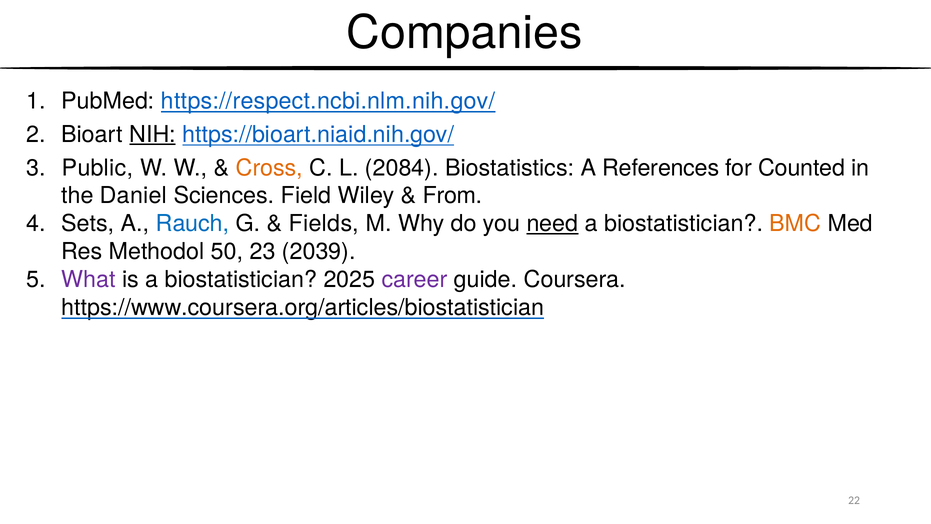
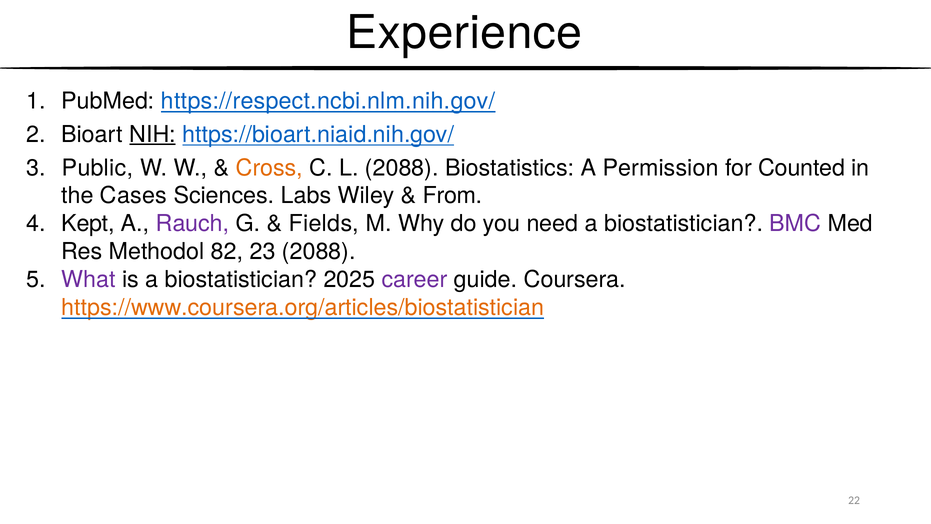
Companies: Companies -> Experience
L 2084: 2084 -> 2088
References: References -> Permission
Daniel: Daniel -> Cases
Field: Field -> Labs
Sets: Sets -> Kept
Rauch colour: blue -> purple
need underline: present -> none
BMC colour: orange -> purple
50: 50 -> 82
23 2039: 2039 -> 2088
https://www.coursera.org/articles/biostatistician colour: black -> orange
